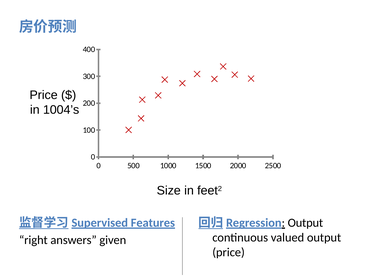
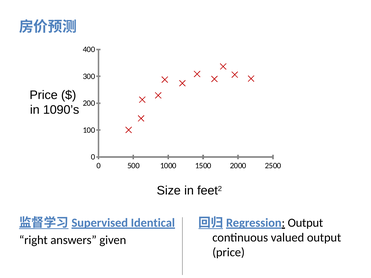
1004’s: 1004’s -> 1090’s
Features: Features -> Identical
